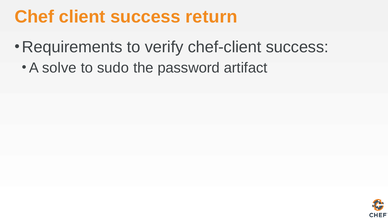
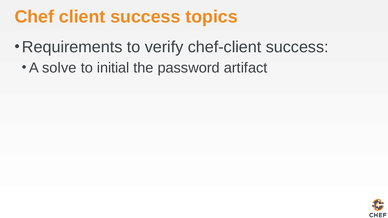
return: return -> topics
sudo: sudo -> initial
